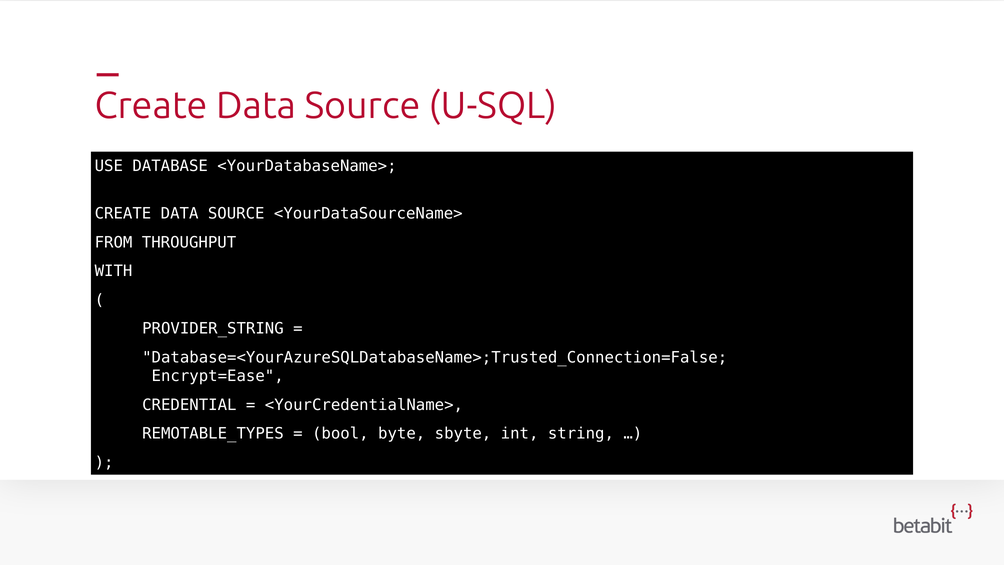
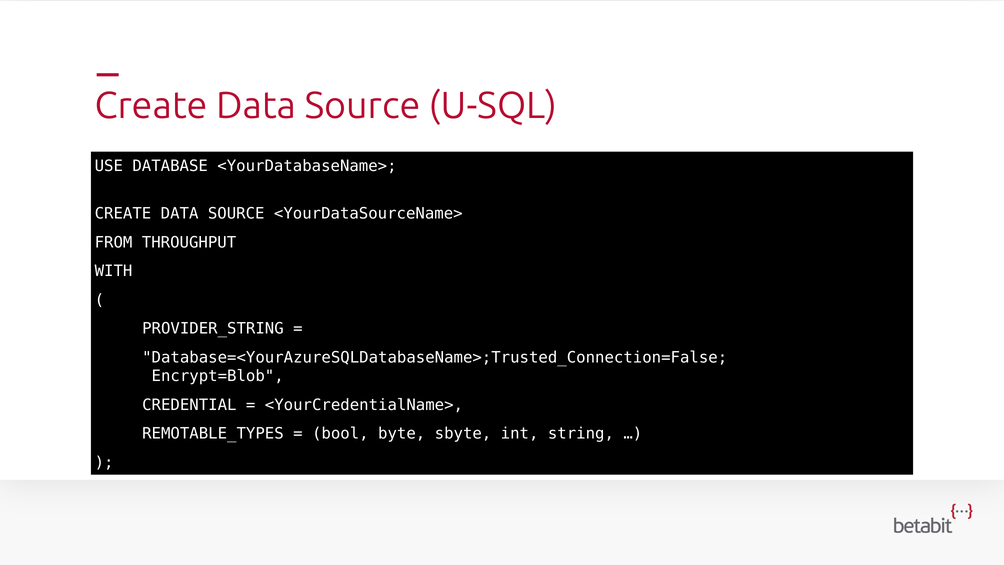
Encrypt=Ease: Encrypt=Ease -> Encrypt=Blob
